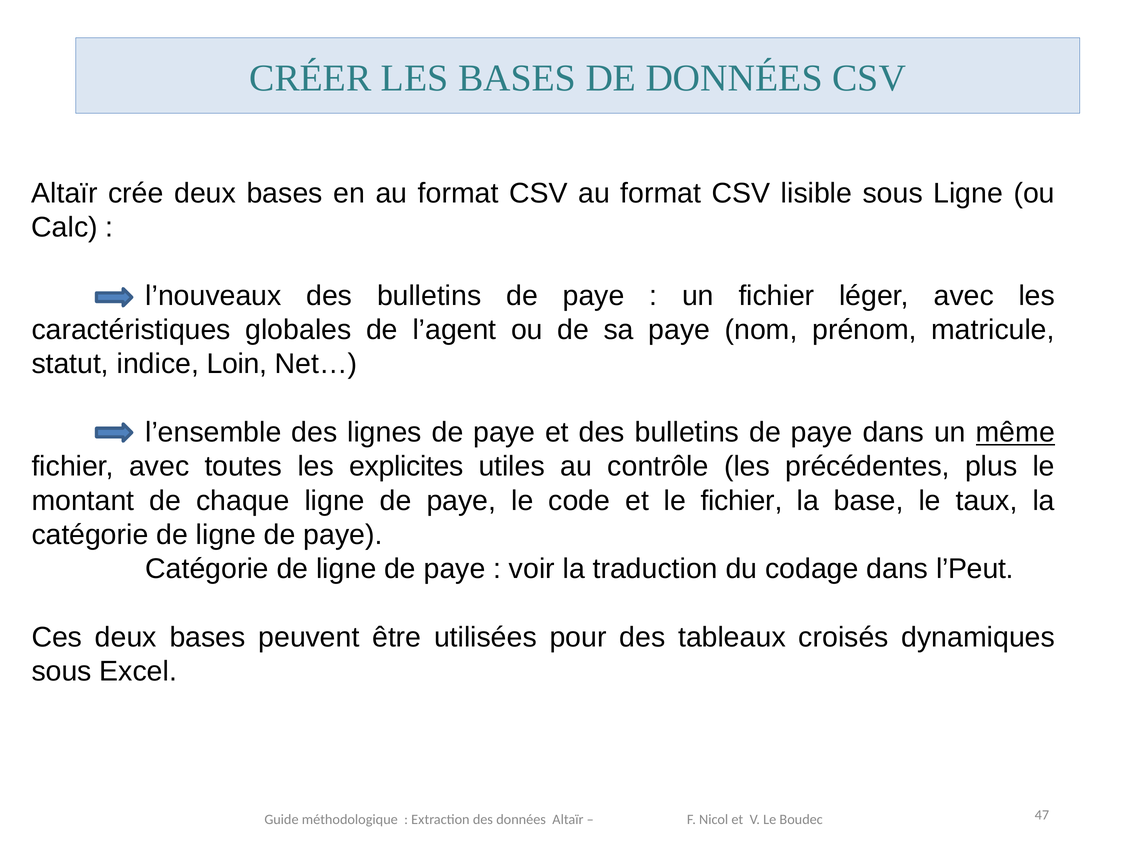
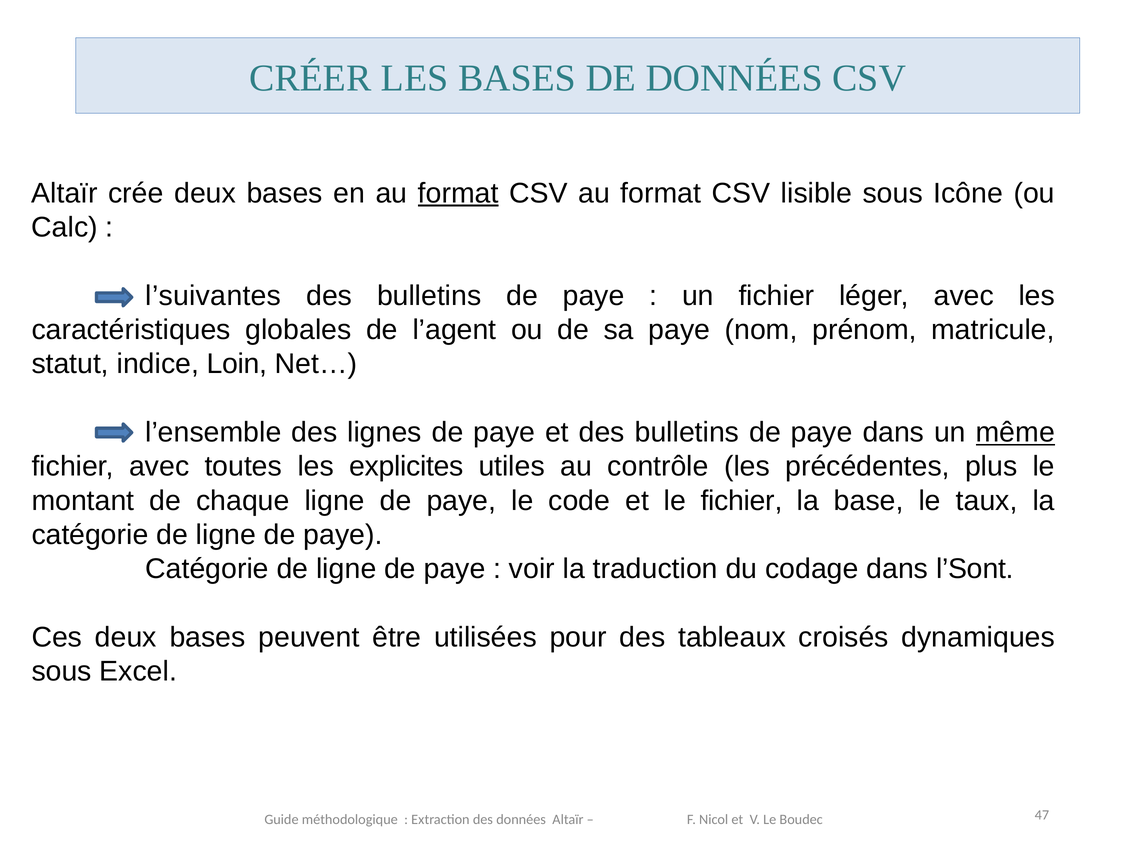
format at (458, 193) underline: none -> present
sous Ligne: Ligne -> Icône
l’nouveaux: l’nouveaux -> l’suivantes
l’Peut: l’Peut -> l’Sont
